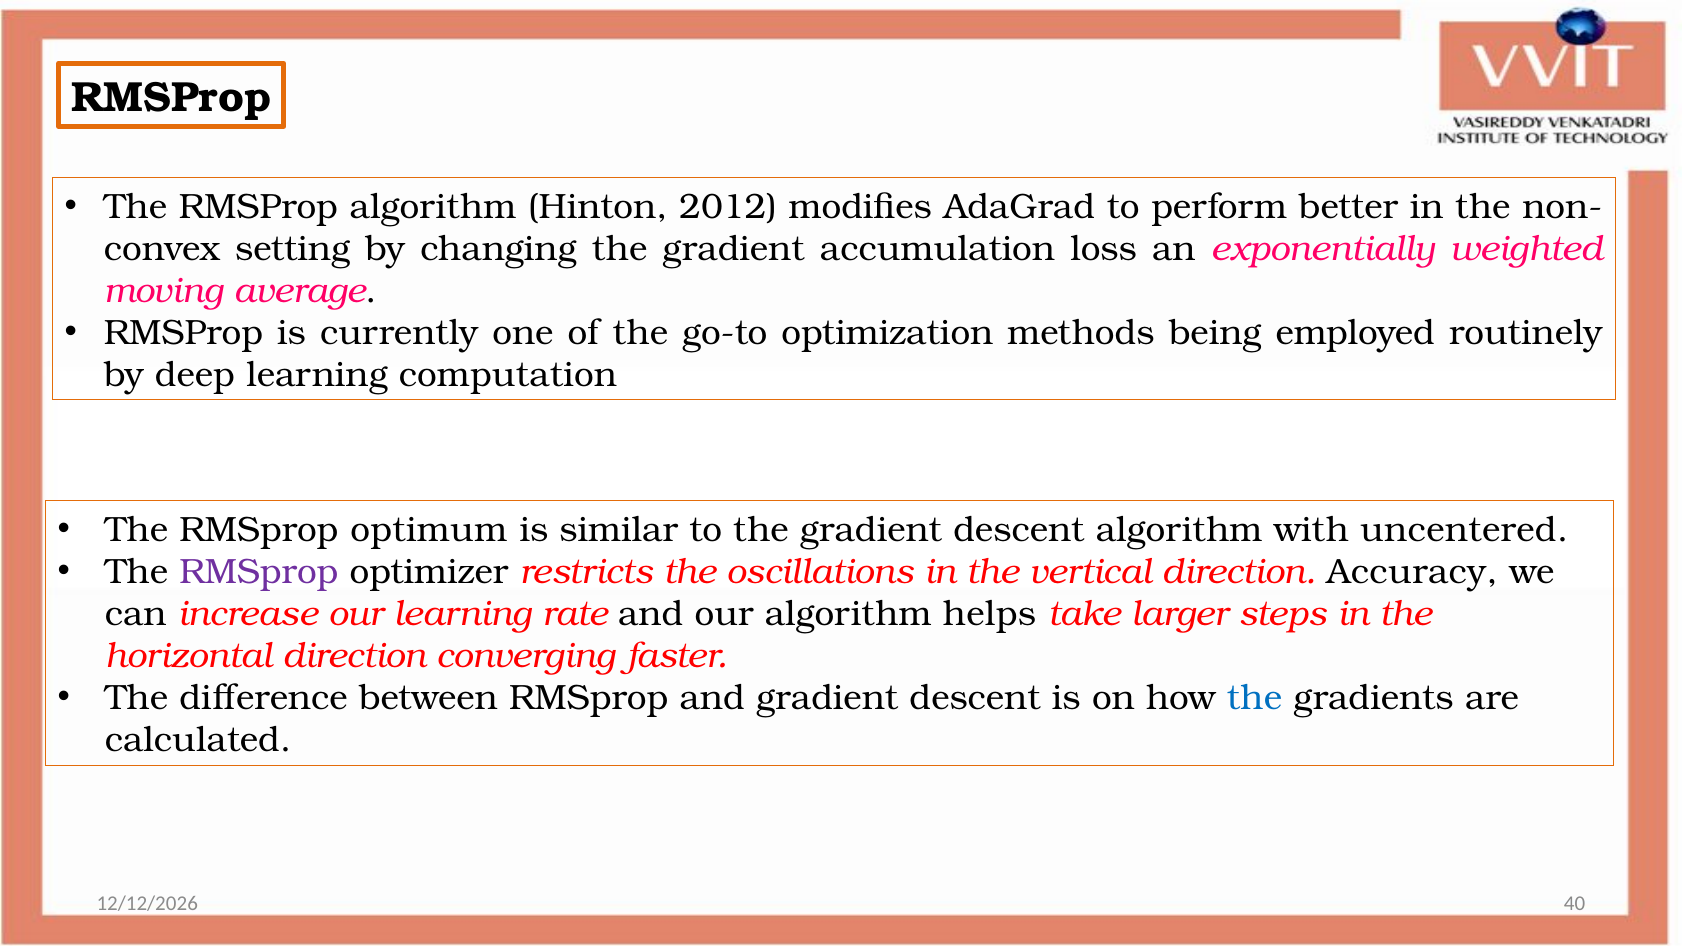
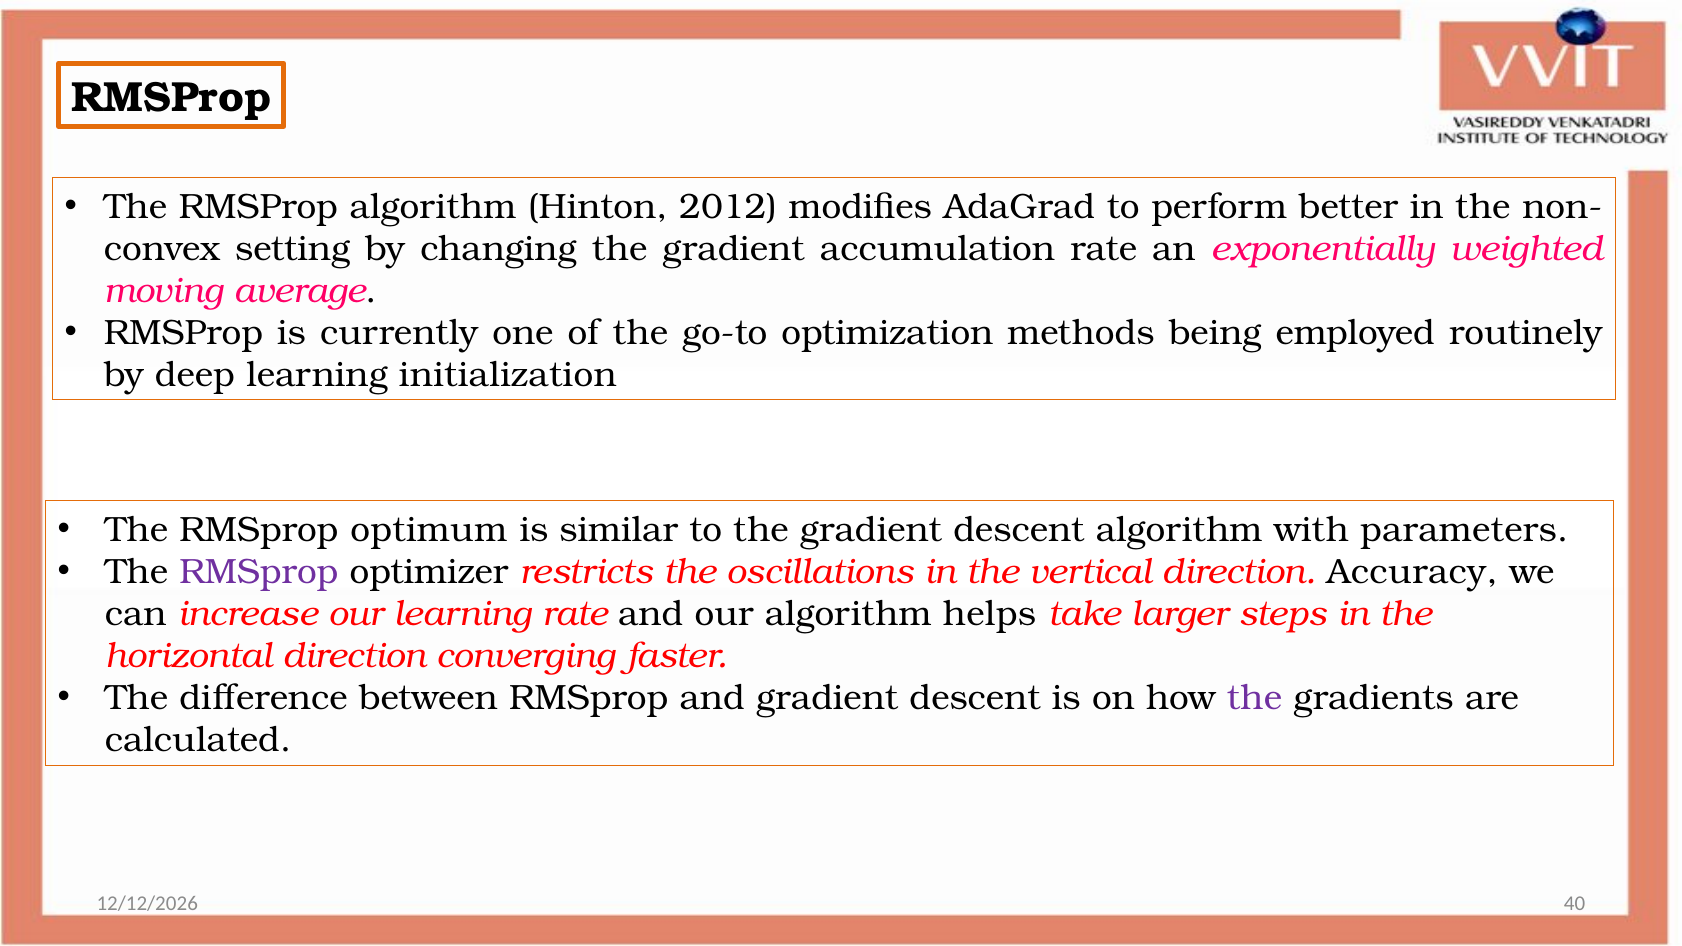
accumulation loss: loss -> rate
computation: computation -> initialization
uncentered: uncentered -> parameters
the at (1254, 698) colour: blue -> purple
